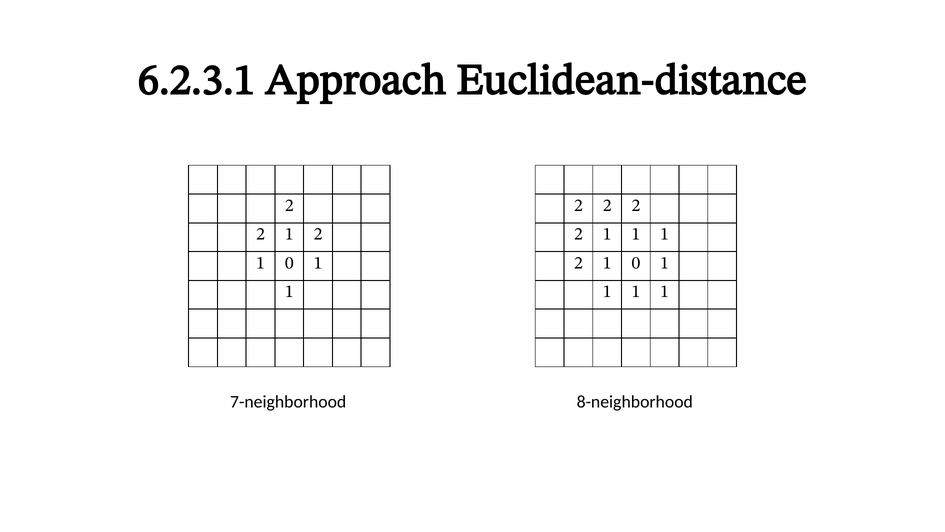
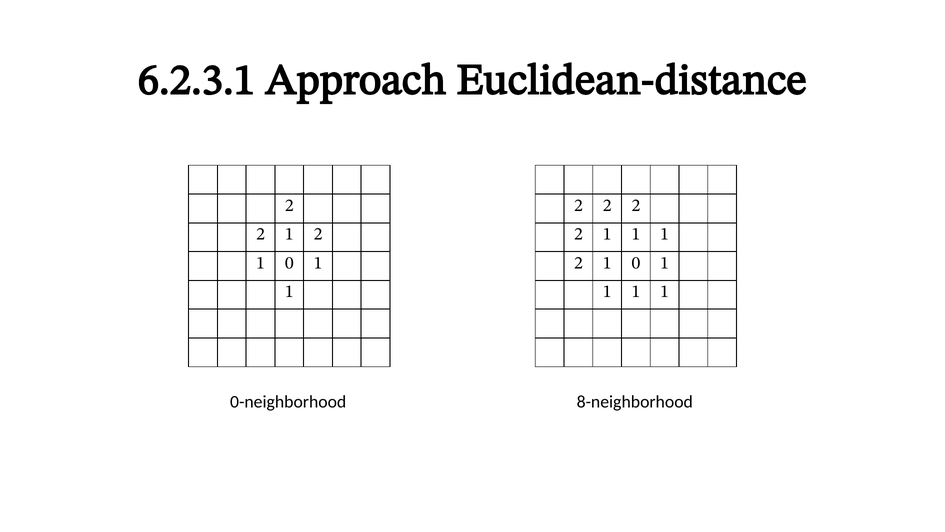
7-neighborhood: 7-neighborhood -> 0-neighborhood
